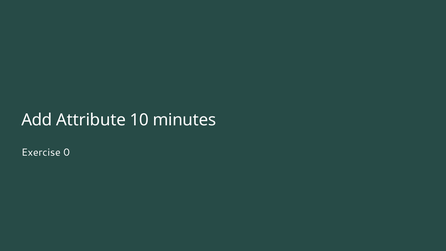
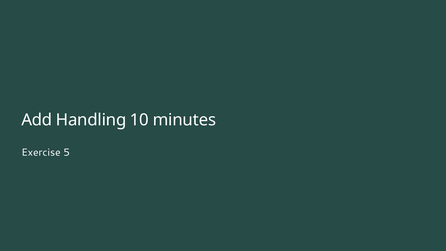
Attribute: Attribute -> Handling
0: 0 -> 5
